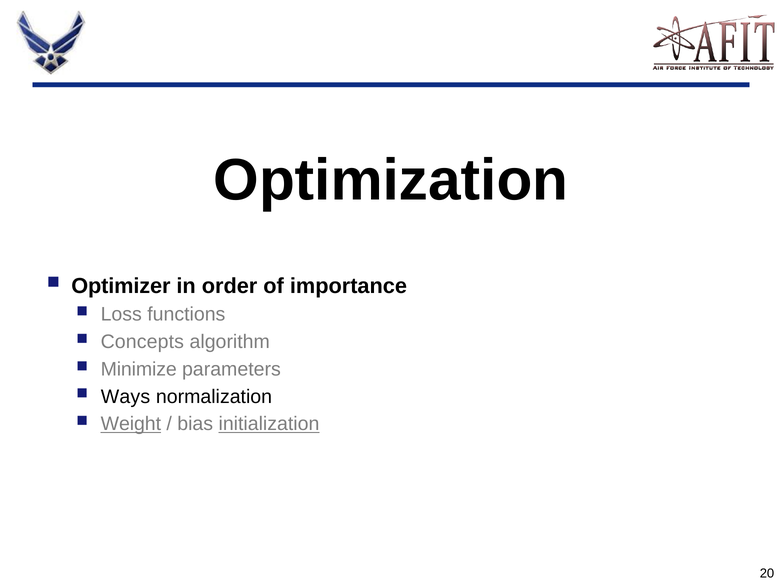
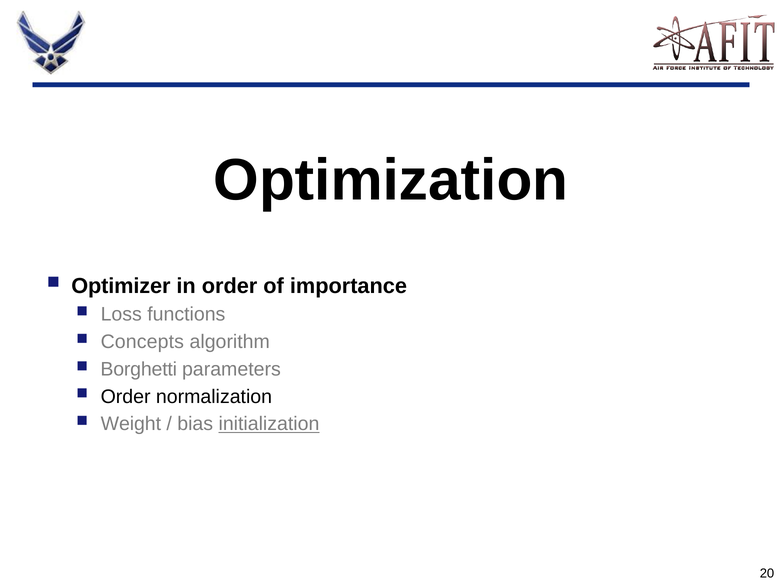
Minimize: Minimize -> Borghetti
Ways at (126, 396): Ways -> Order
Weight underline: present -> none
